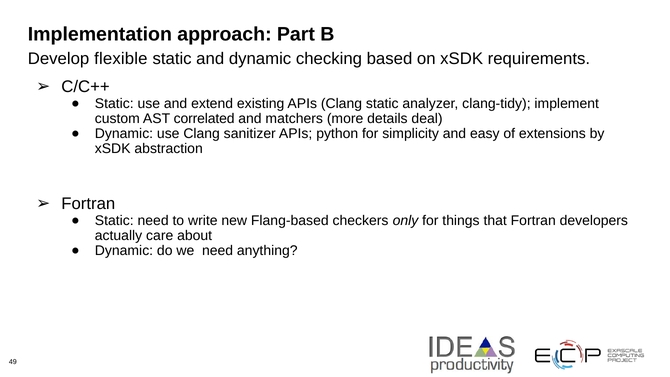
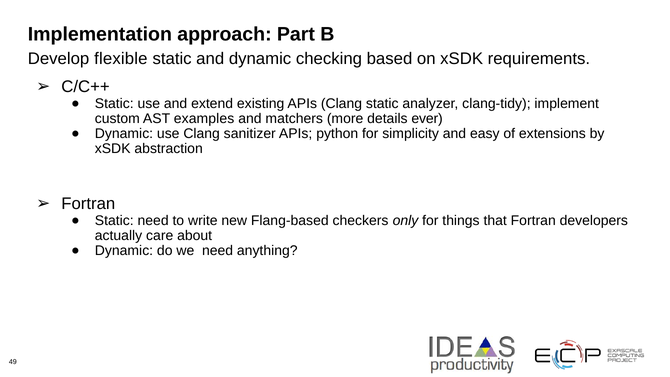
correlated: correlated -> examples
deal: deal -> ever
